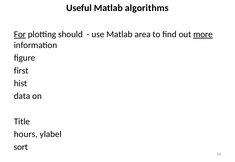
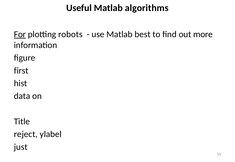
should: should -> robots
area: area -> best
more underline: present -> none
hours: hours -> reject
sort: sort -> just
